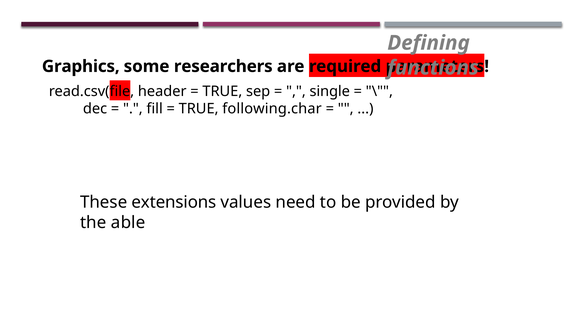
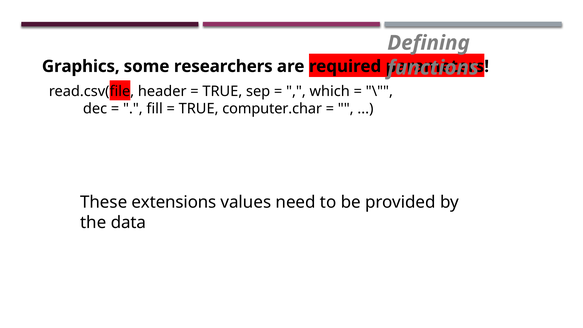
single: single -> which
following.char: following.char -> computer.char
able: able -> data
